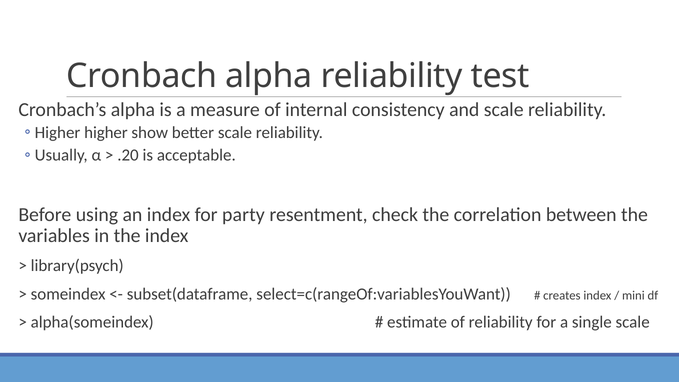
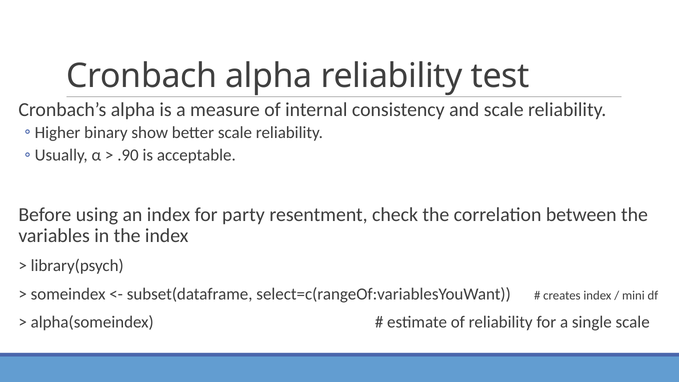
higher: higher -> binary
.20: .20 -> .90
